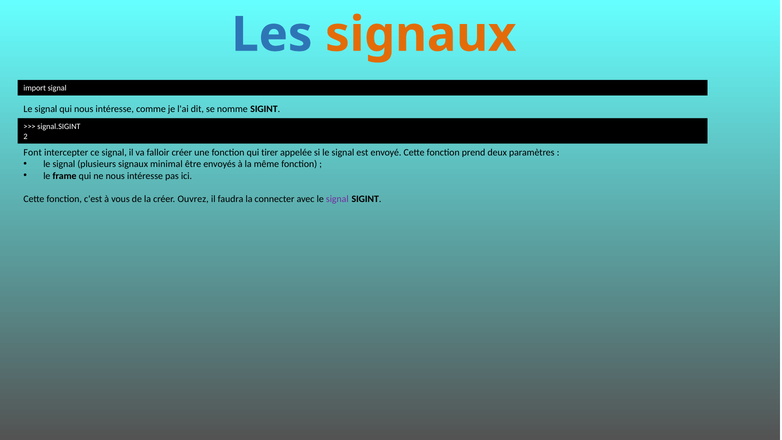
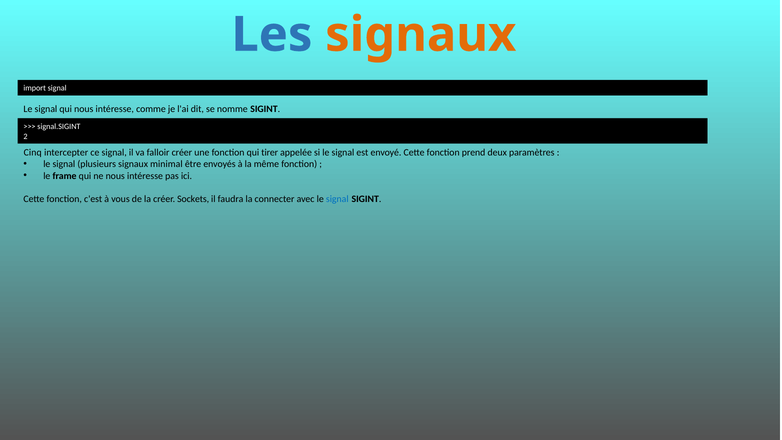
Font: Font -> Cinq
Ouvrez: Ouvrez -> Sockets
signal at (337, 199) colour: purple -> blue
